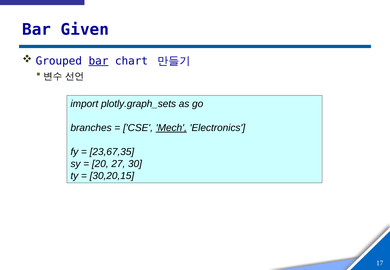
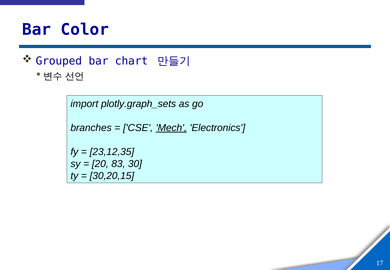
Given: Given -> Color
bar at (98, 61) underline: present -> none
23,67,35: 23,67,35 -> 23,12,35
27: 27 -> 83
